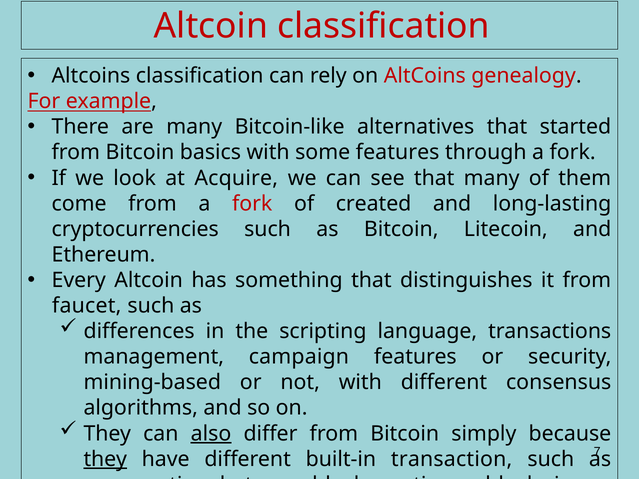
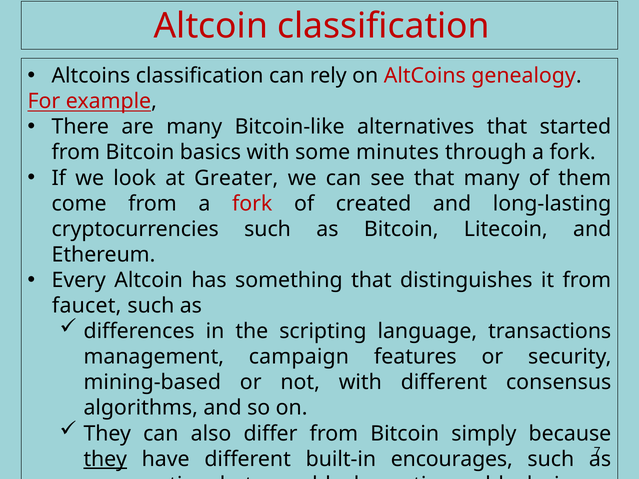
some features: features -> minutes
Acquire: Acquire -> Greater
also underline: present -> none
transaction: transaction -> encourages
